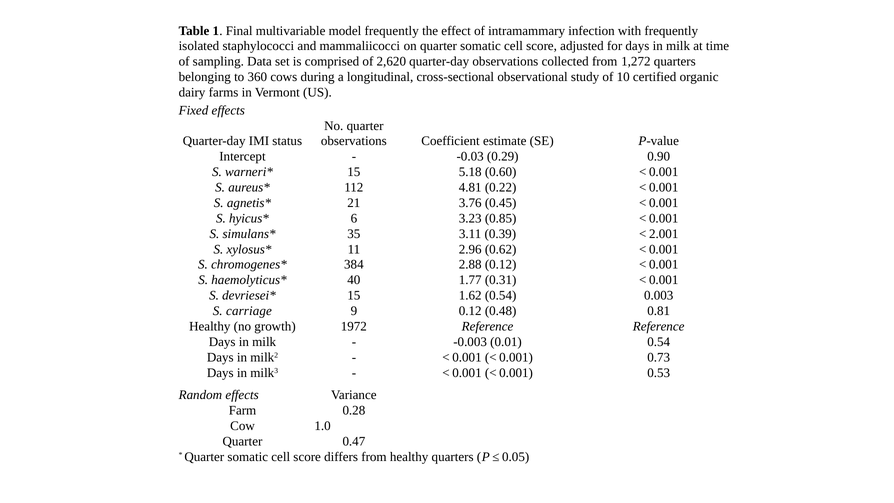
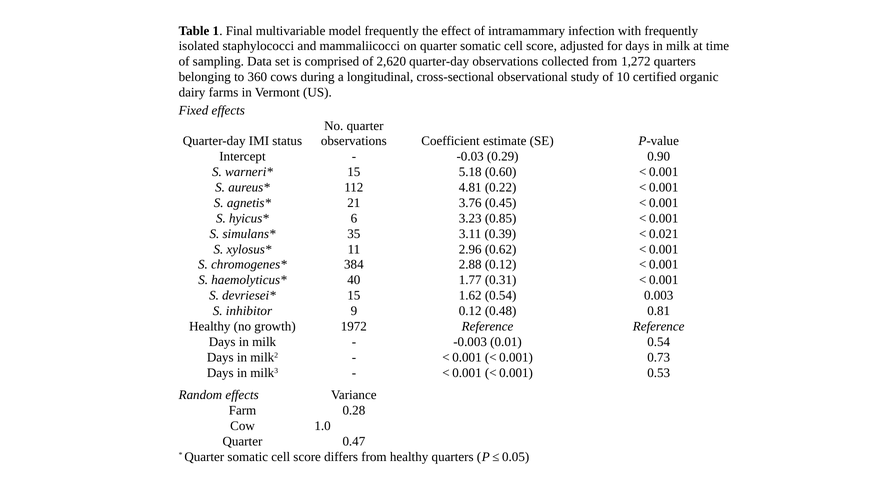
2.001: 2.001 -> 0.021
carriage: carriage -> inhibitor
